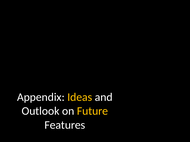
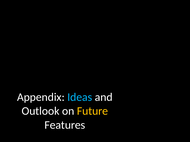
Ideas colour: yellow -> light blue
